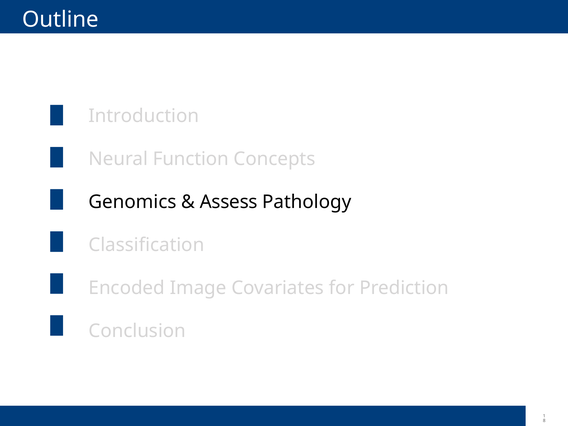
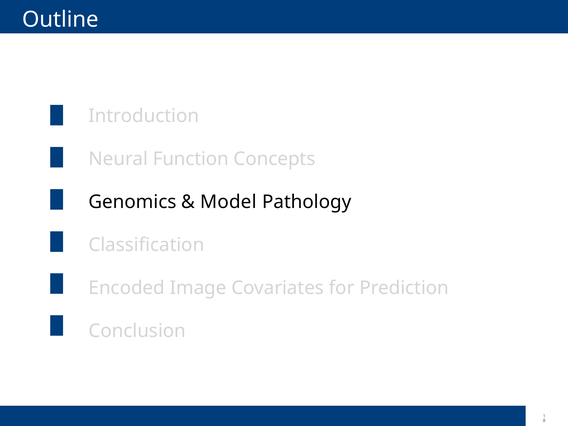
Assess: Assess -> Model
